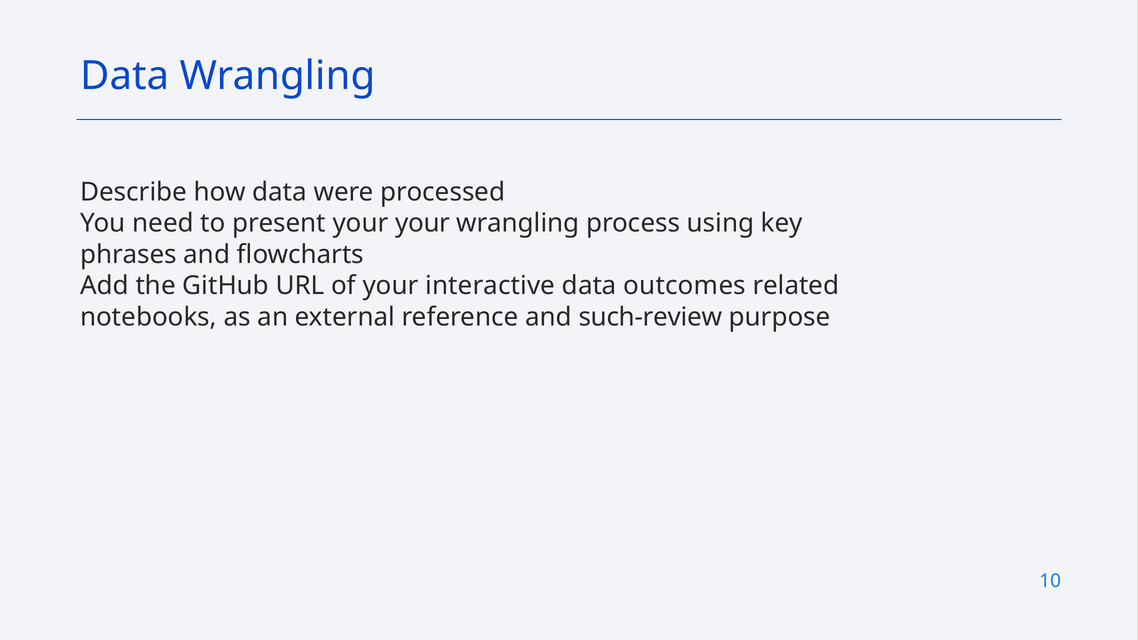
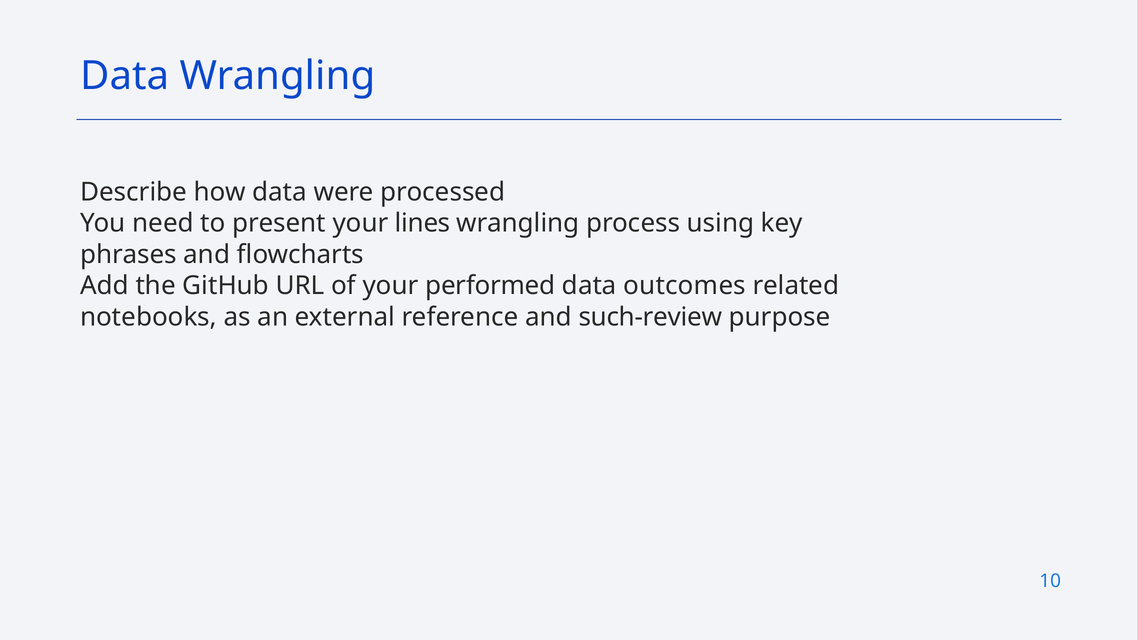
your your: your -> lines
interactive: interactive -> performed
